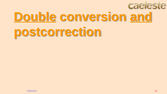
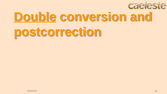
and underline: present -> none
